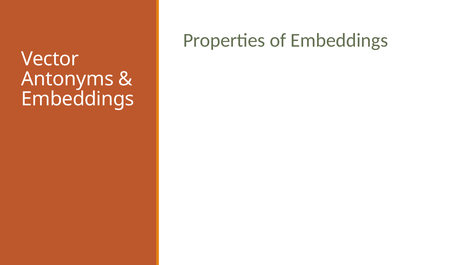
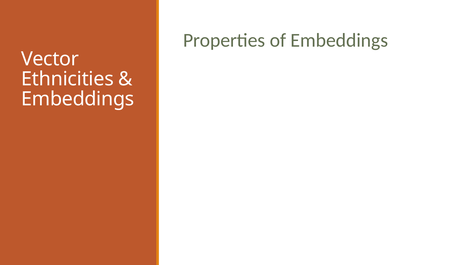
Antonyms: Antonyms -> Ethnicities
